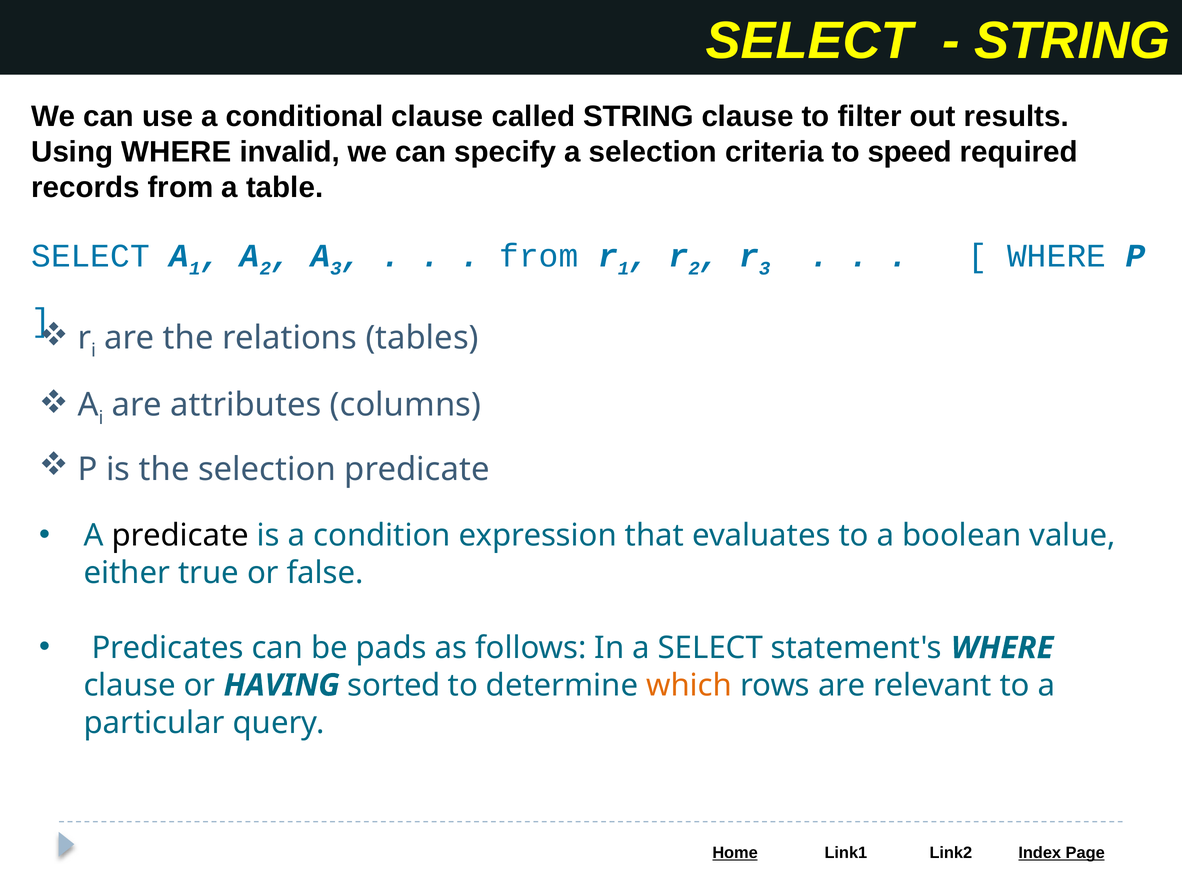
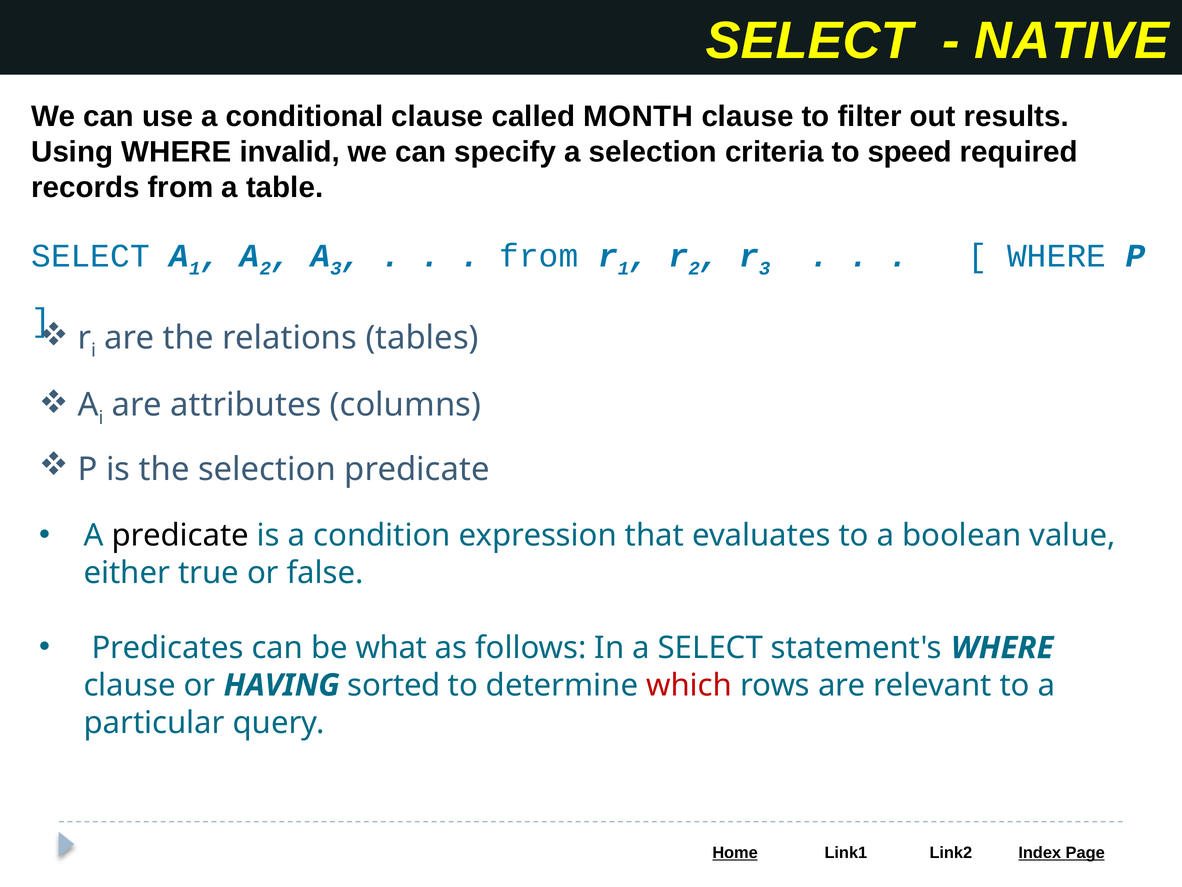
STRING at (1072, 41): STRING -> NATIVE
called STRING: STRING -> MONTH
pads: pads -> what
which colour: orange -> red
